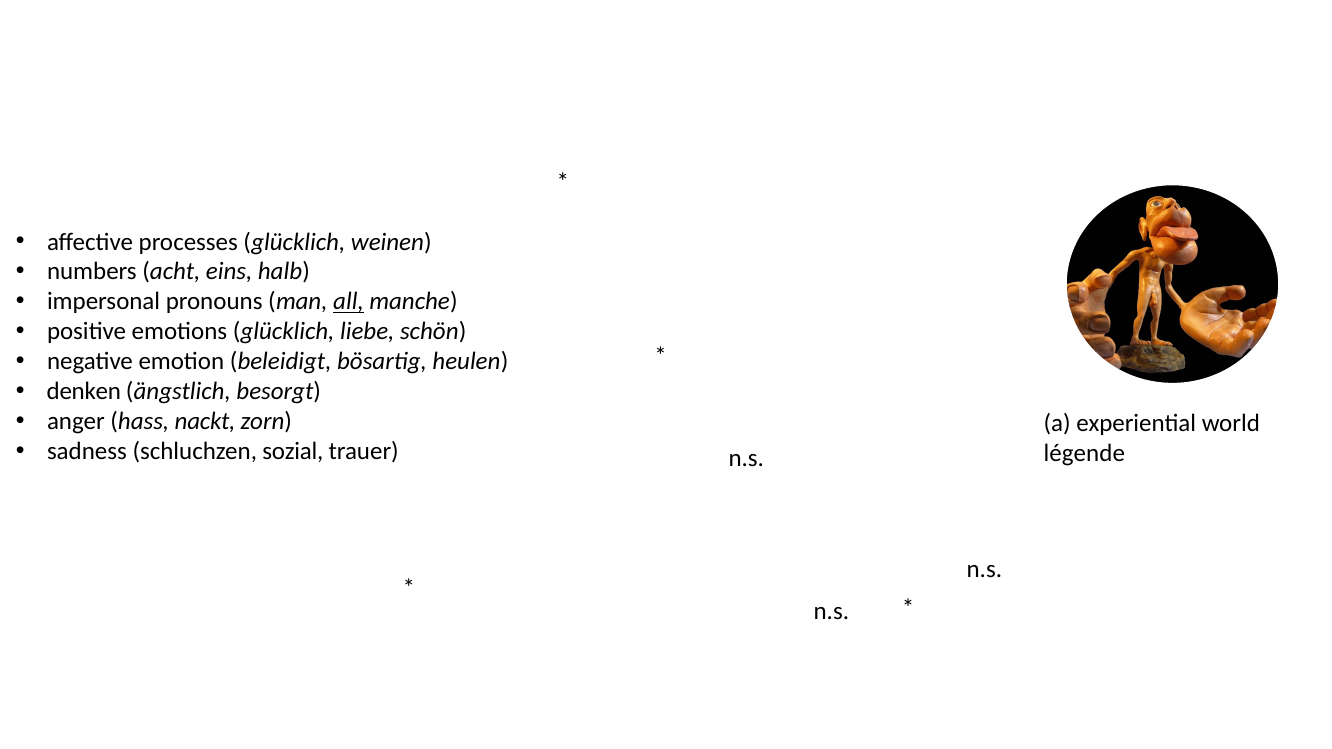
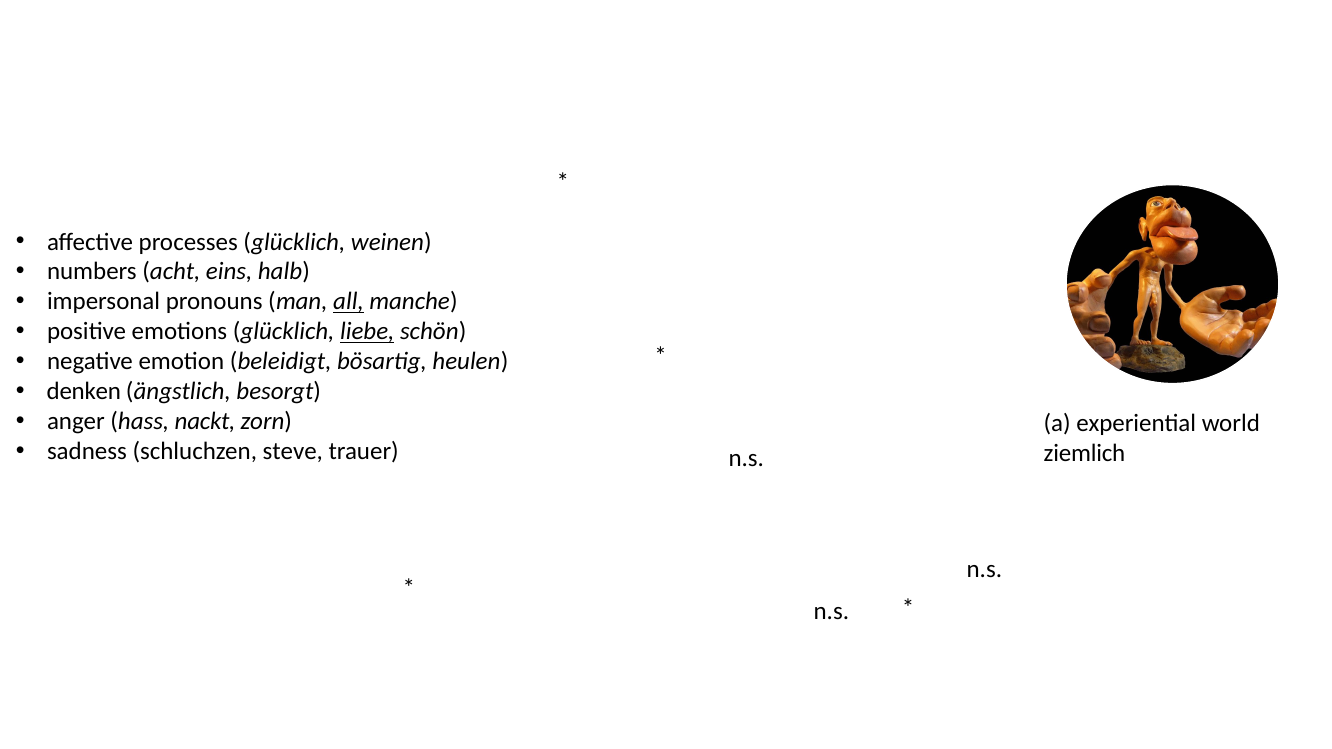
liebe underline: none -> present
sozial: sozial -> steve
légende: légende -> ziemlich
